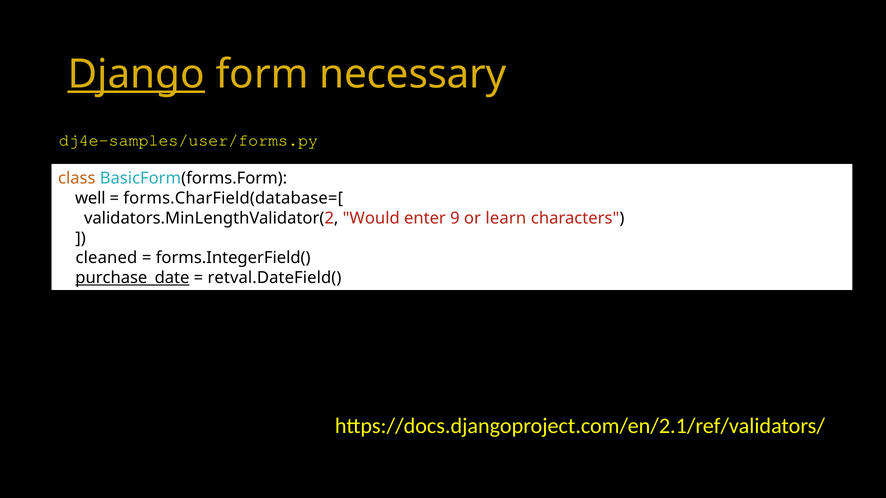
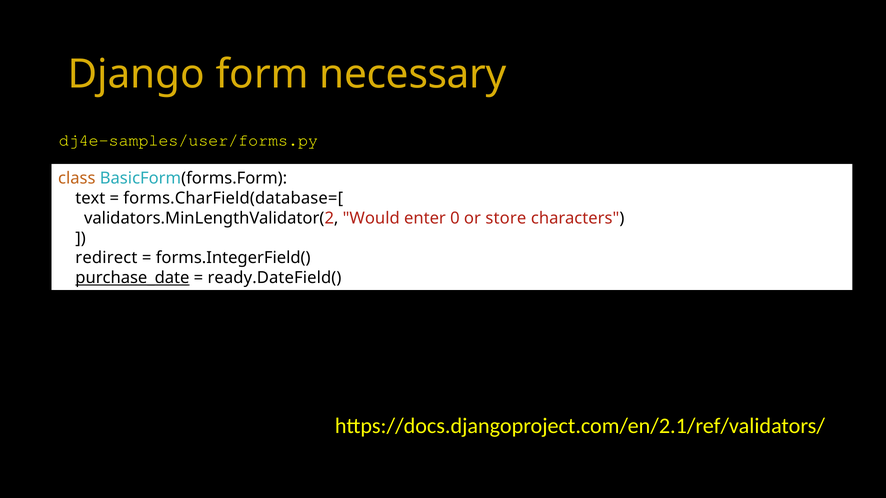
Django underline: present -> none
well: well -> text
9: 9 -> 0
learn: learn -> store
cleaned: cleaned -> redirect
retval.DateField(: retval.DateField( -> ready.DateField(
